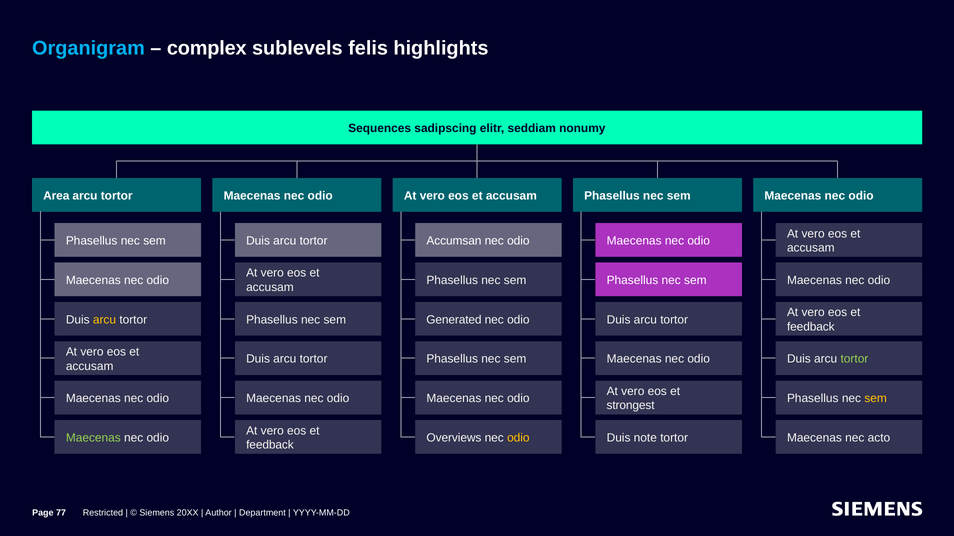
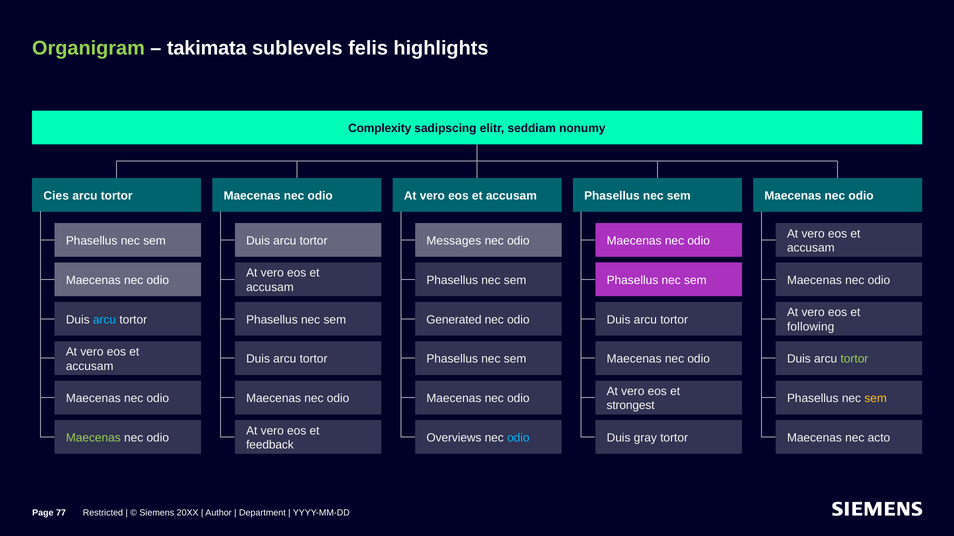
Organigram colour: light blue -> light green
complex: complex -> takimata
Sequences: Sequences -> Complexity
Area: Area -> Cies
Accumsan: Accumsan -> Messages
arcu at (104, 320) colour: yellow -> light blue
feedback at (811, 327): feedback -> following
odio at (518, 438) colour: yellow -> light blue
note: note -> gray
